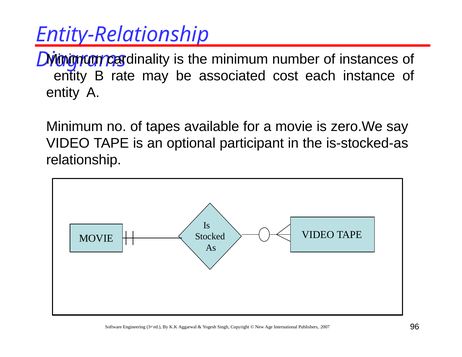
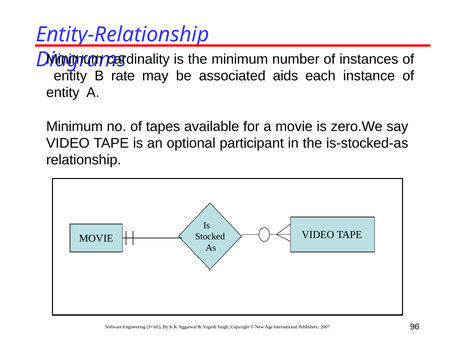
cost: cost -> aids
